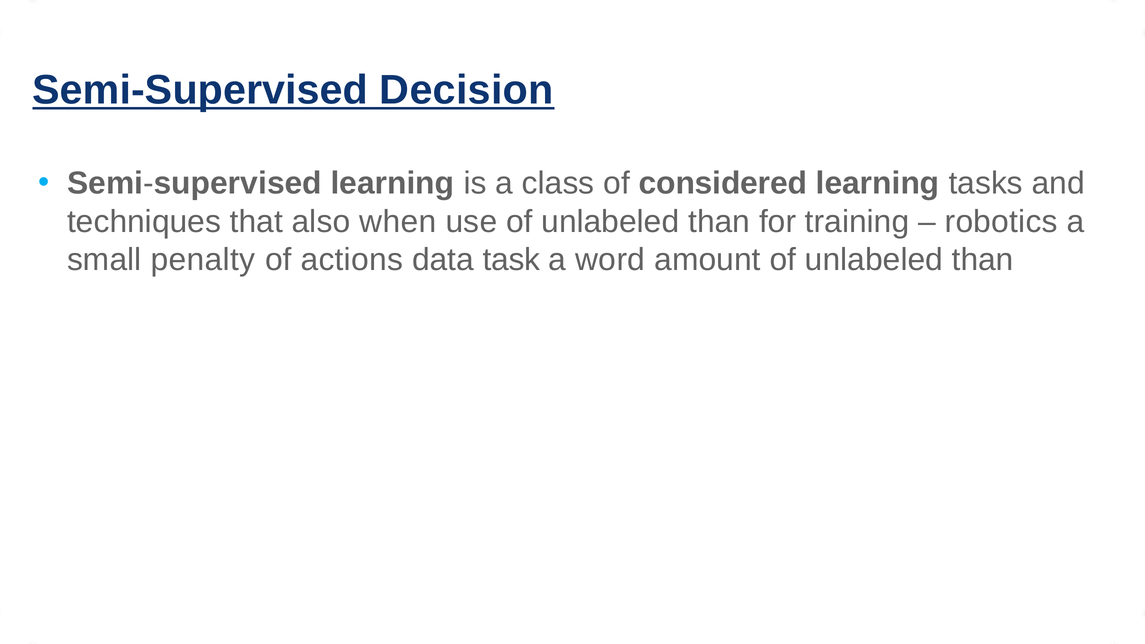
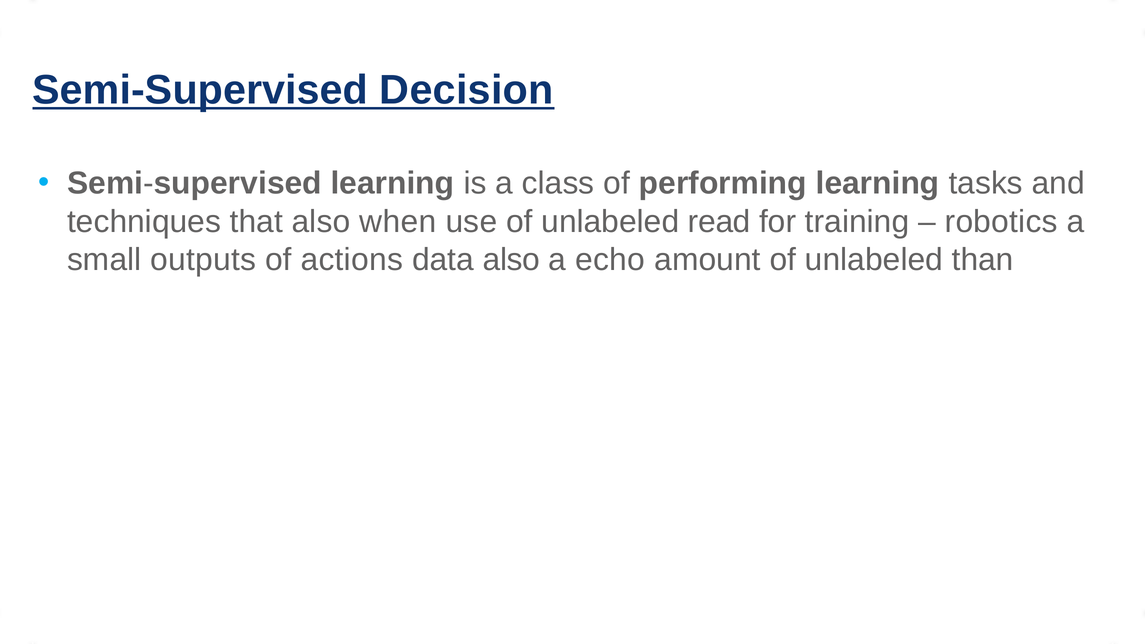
considered: considered -> performing
use of unlabeled than: than -> read
penalty: penalty -> outputs
data task: task -> also
word: word -> echo
